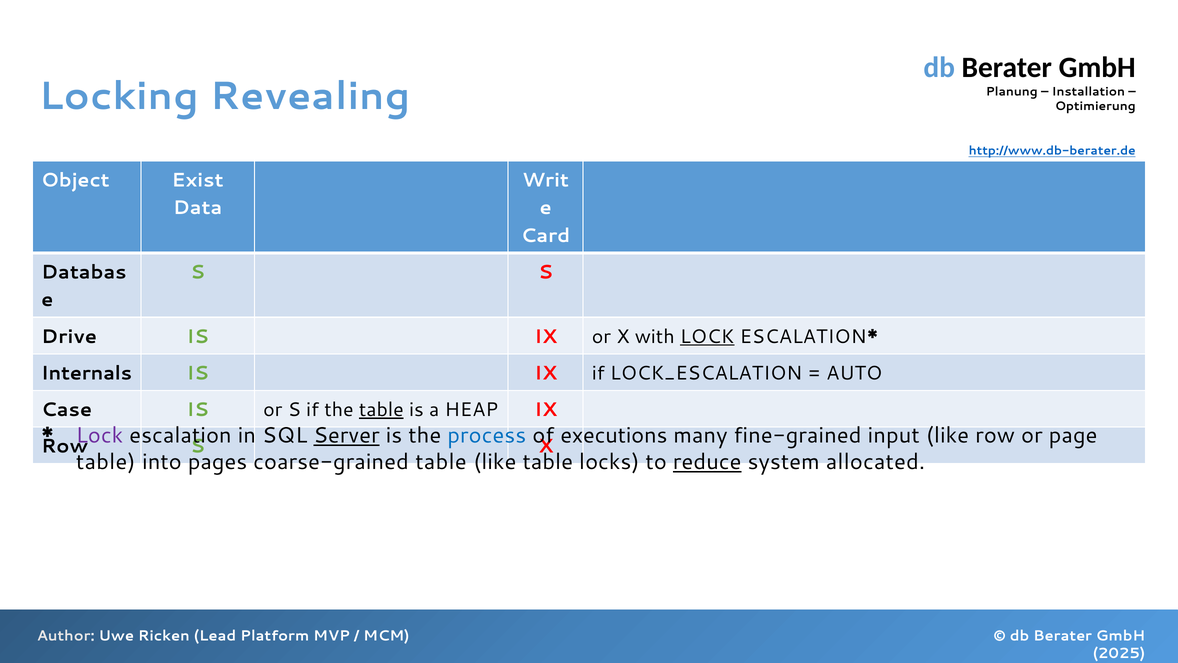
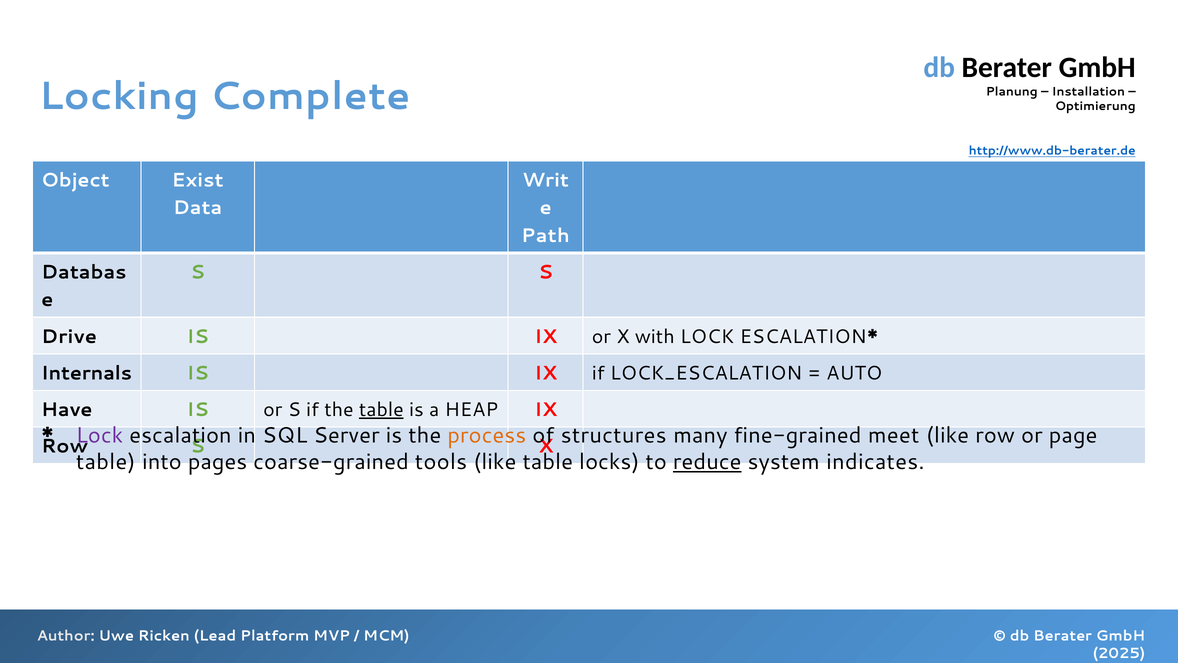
Revealing: Revealing -> Complete
Card: Card -> Path
LOCK at (707, 336) underline: present -> none
Case: Case -> Have
Server underline: present -> none
process colour: blue -> orange
executions: executions -> structures
input: input -> meet
coarse-grained table: table -> tools
allocated: allocated -> indicates
